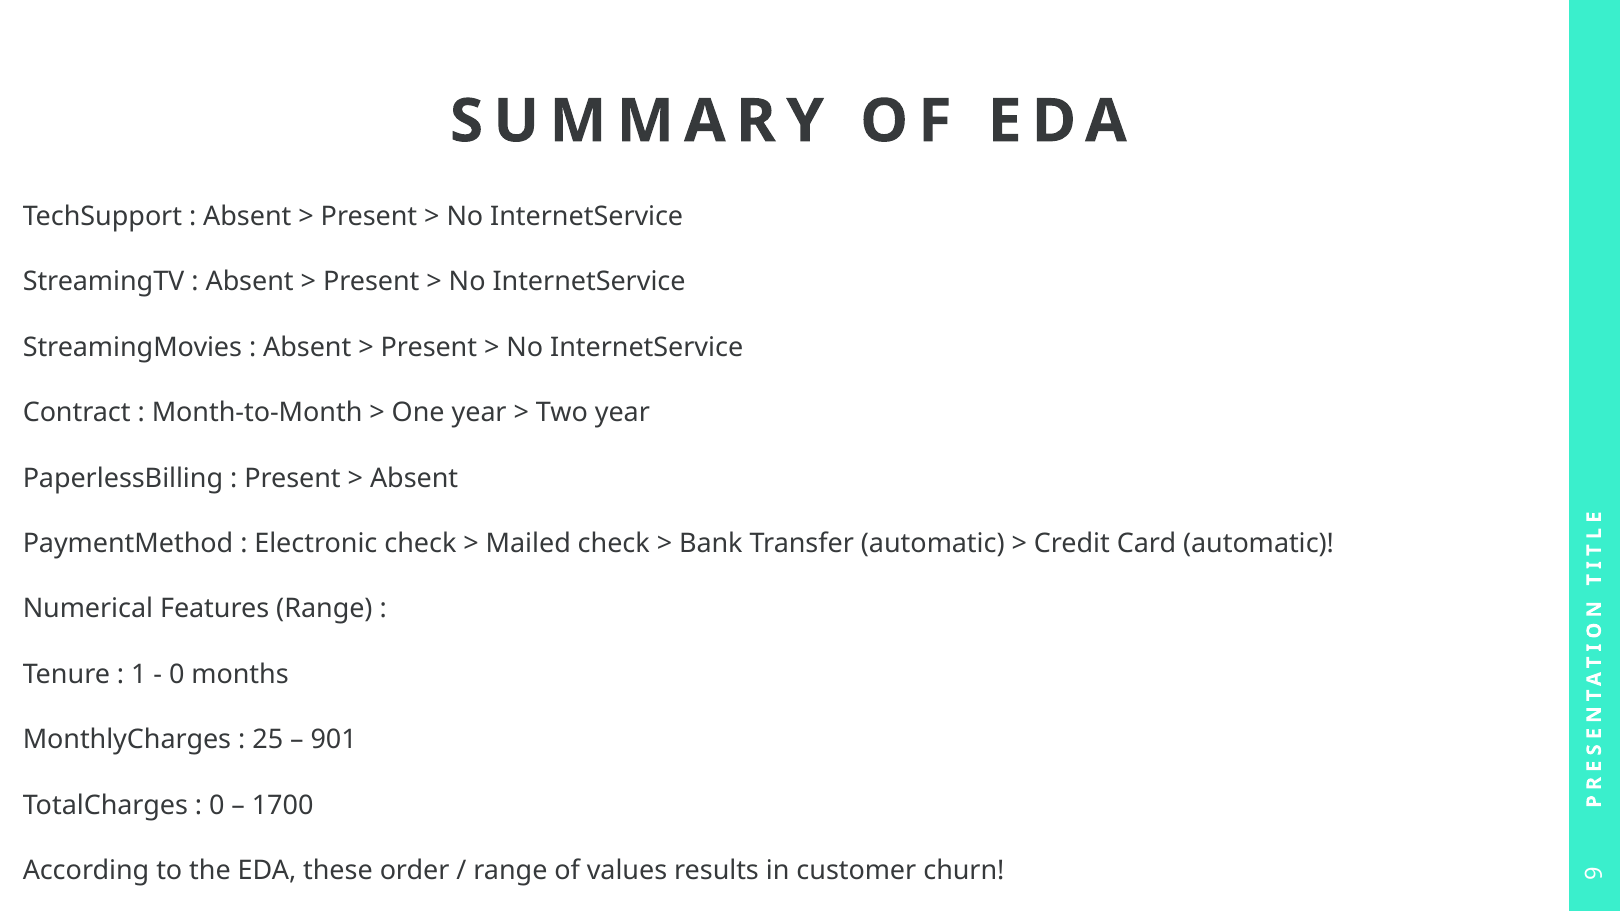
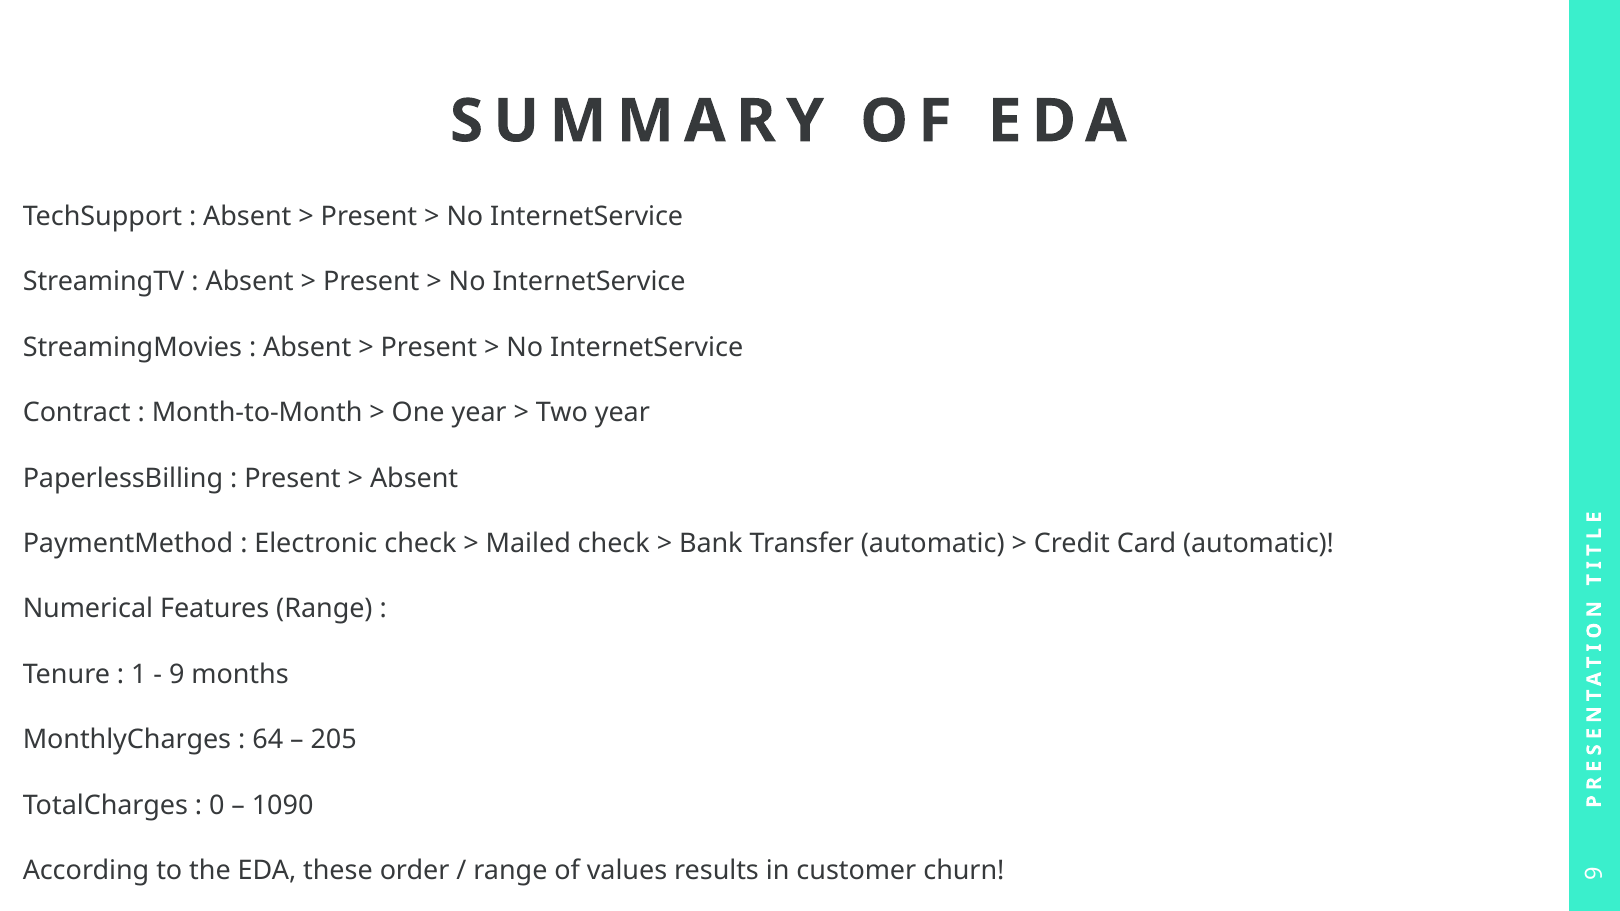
0 at (177, 675): 0 -> 9
25: 25 -> 64
901: 901 -> 205
1700: 1700 -> 1090
